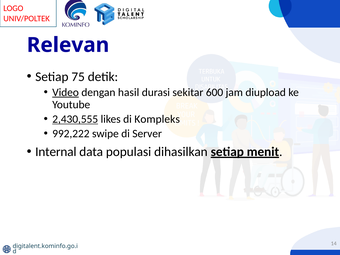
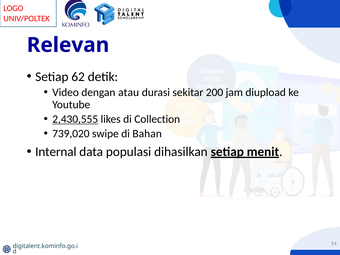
75: 75 -> 62
Video underline: present -> none
hasil: hasil -> atau
600: 600 -> 200
Kompleks: Kompleks -> Collection
992,222: 992,222 -> 739,020
Server: Server -> Bahan
